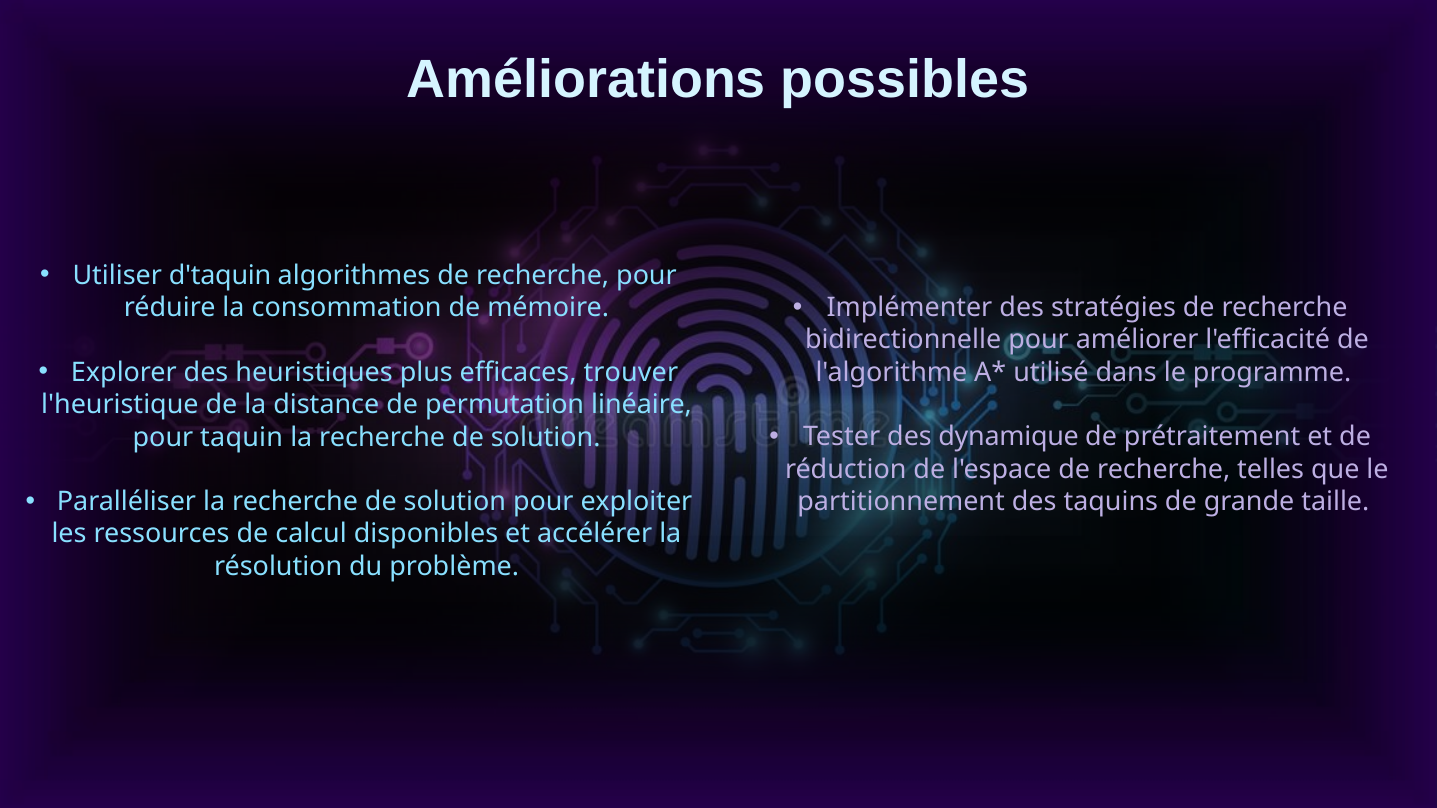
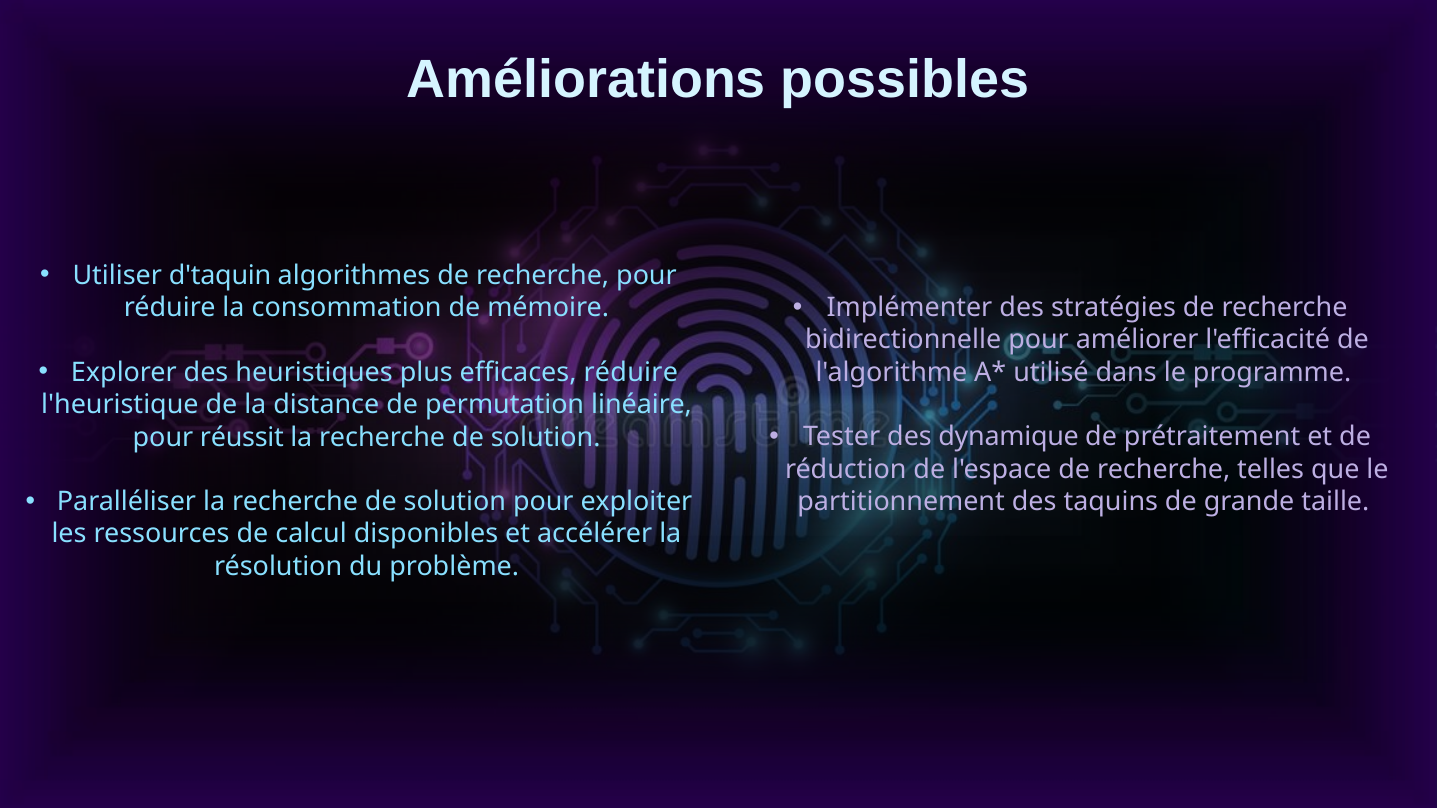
efficaces trouver: trouver -> réduire
taquin: taquin -> réussit
